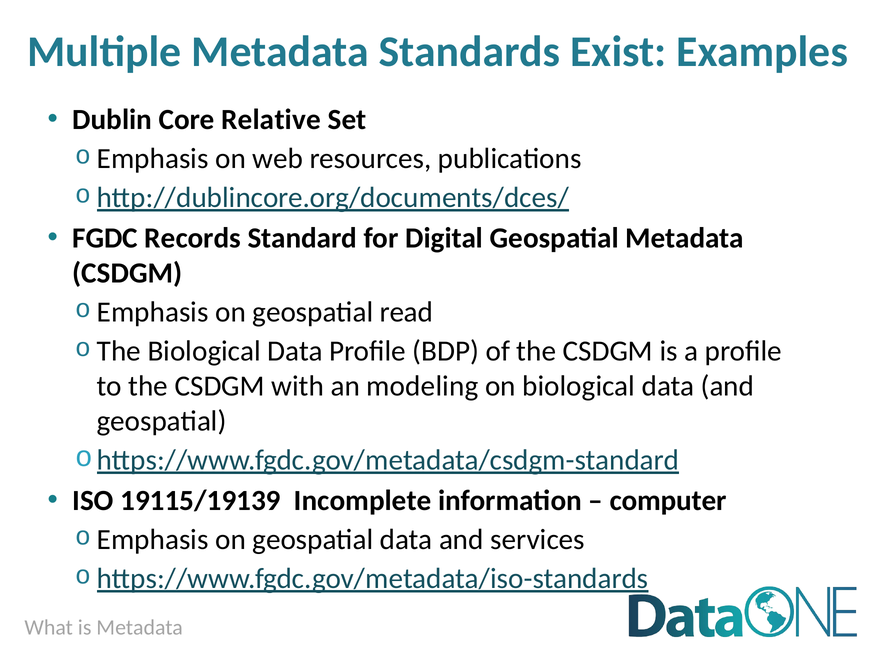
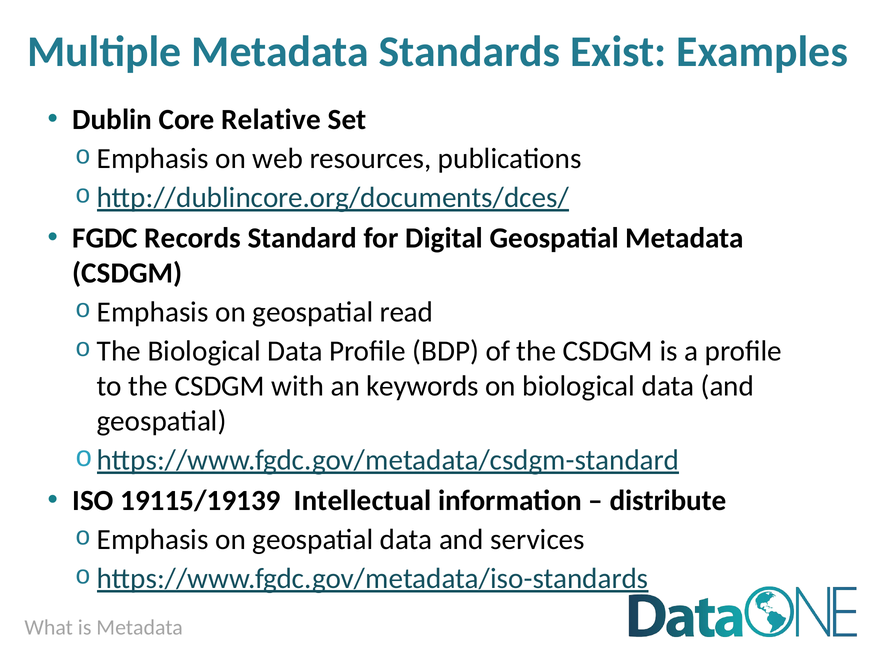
modeling: modeling -> keywords
Incomplete: Incomplete -> Intellectual
computer: computer -> distribute
